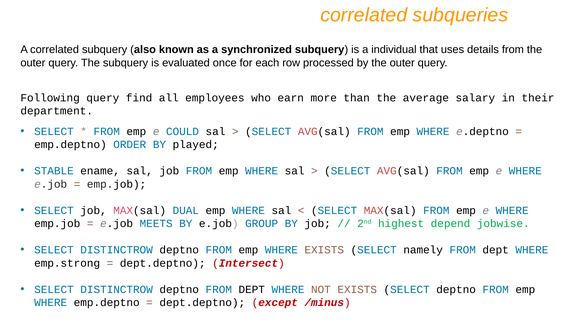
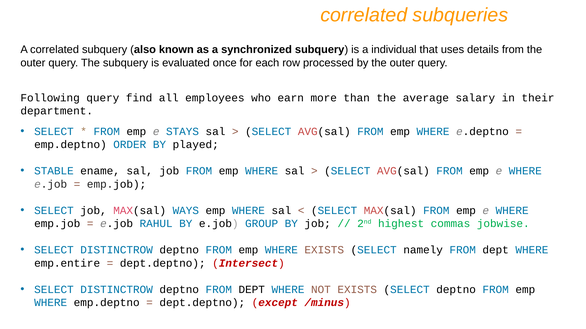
COULD: COULD -> STAYS
DUAL: DUAL -> WAYS
MEETS: MEETS -> RAHUL
depend: depend -> commas
emp.strong: emp.strong -> emp.entire
